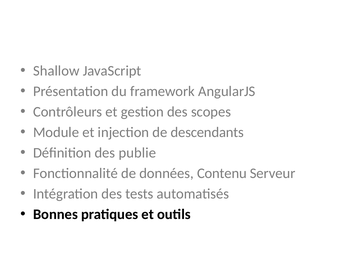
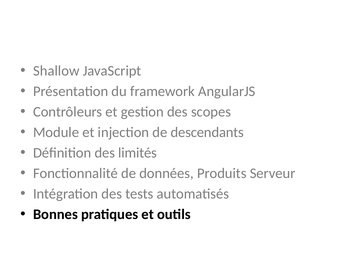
publie: publie -> limités
Contenu: Contenu -> Produits
